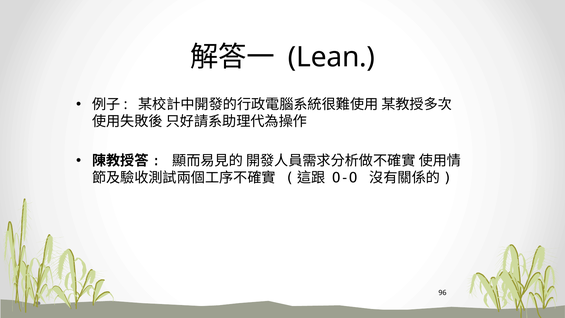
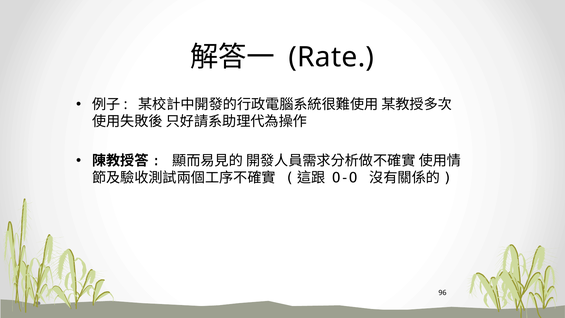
Lean: Lean -> Rate
